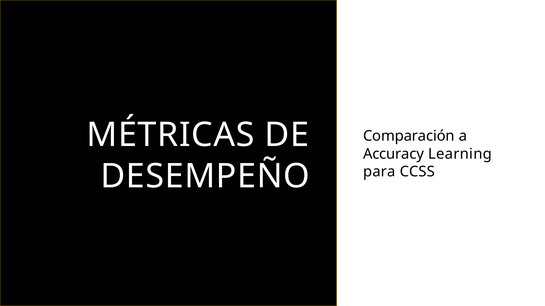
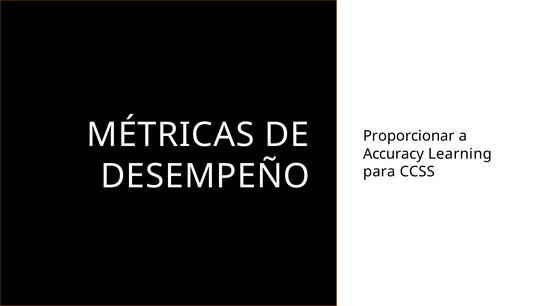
Comparación: Comparación -> Proporcionar
